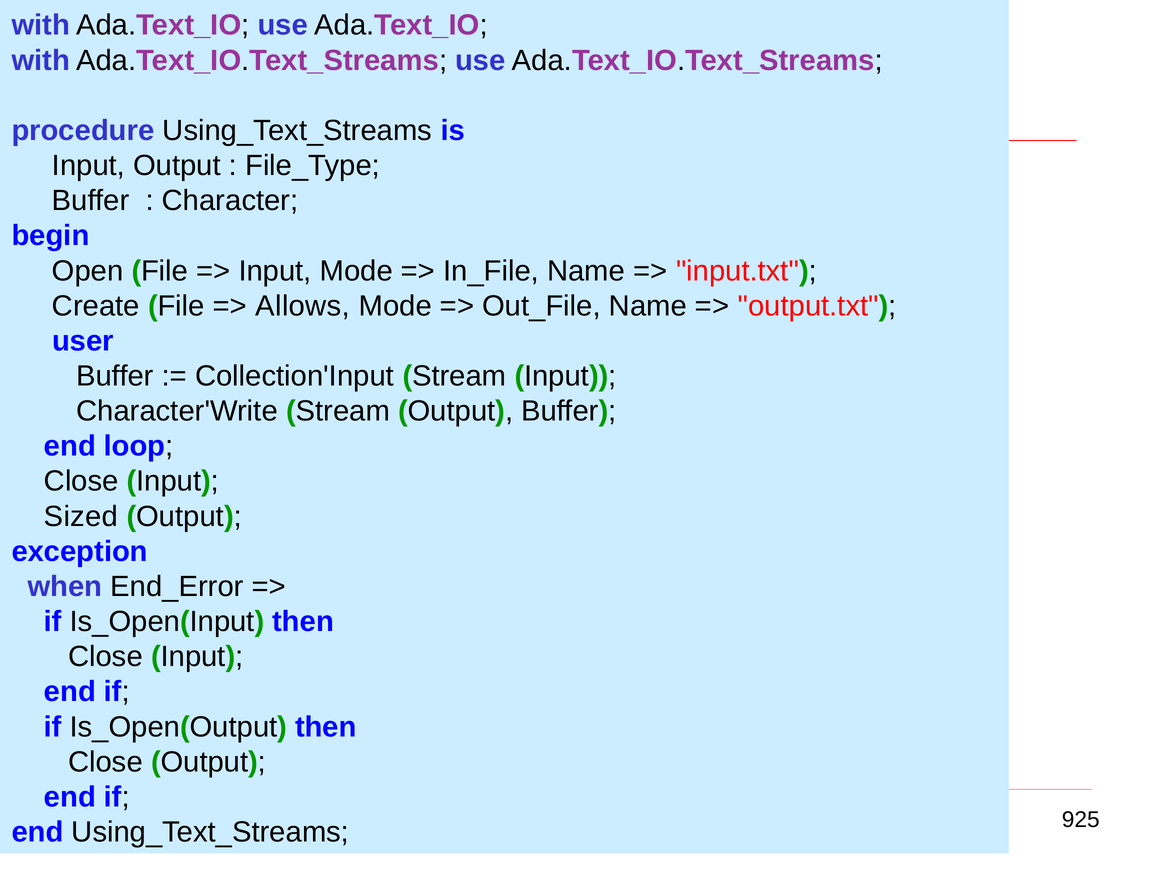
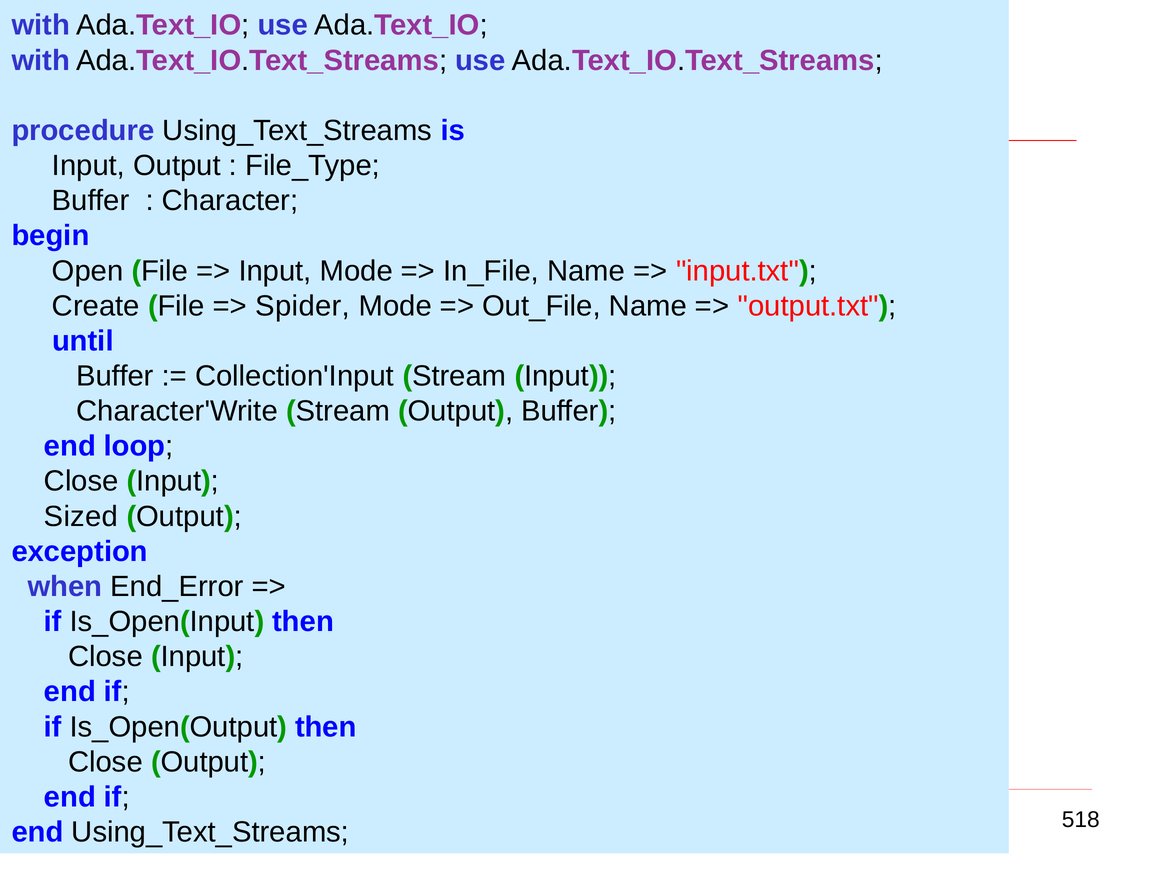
Allows: Allows -> Spider
user: user -> until
925: 925 -> 518
